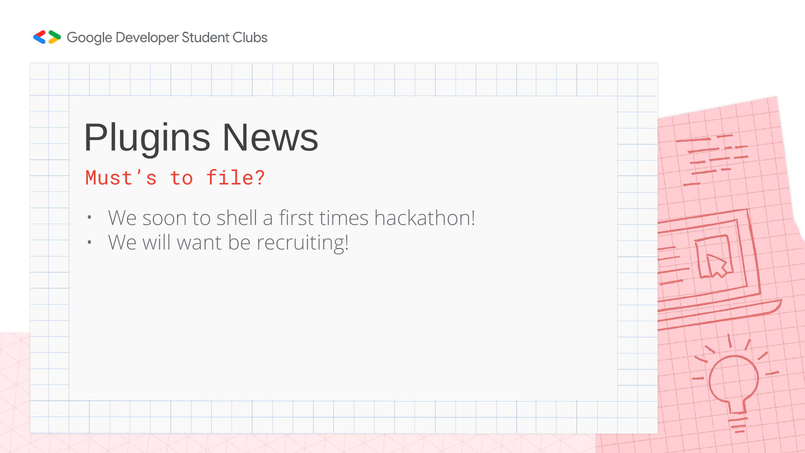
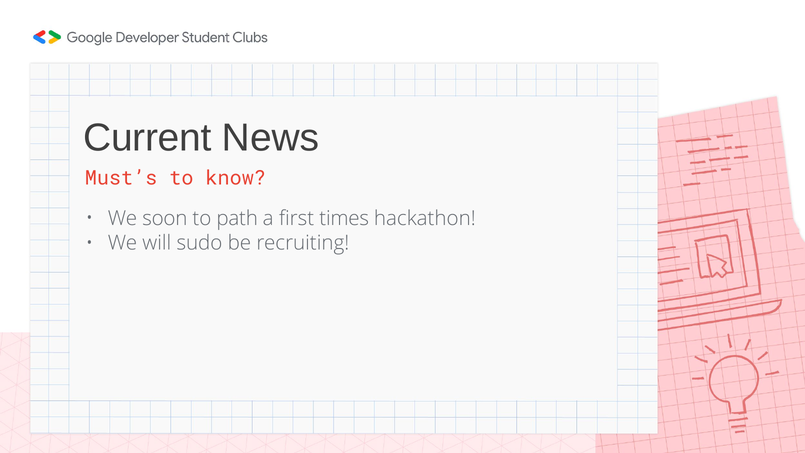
Plugins: Plugins -> Current
file: file -> know
shell: shell -> path
want: want -> sudo
